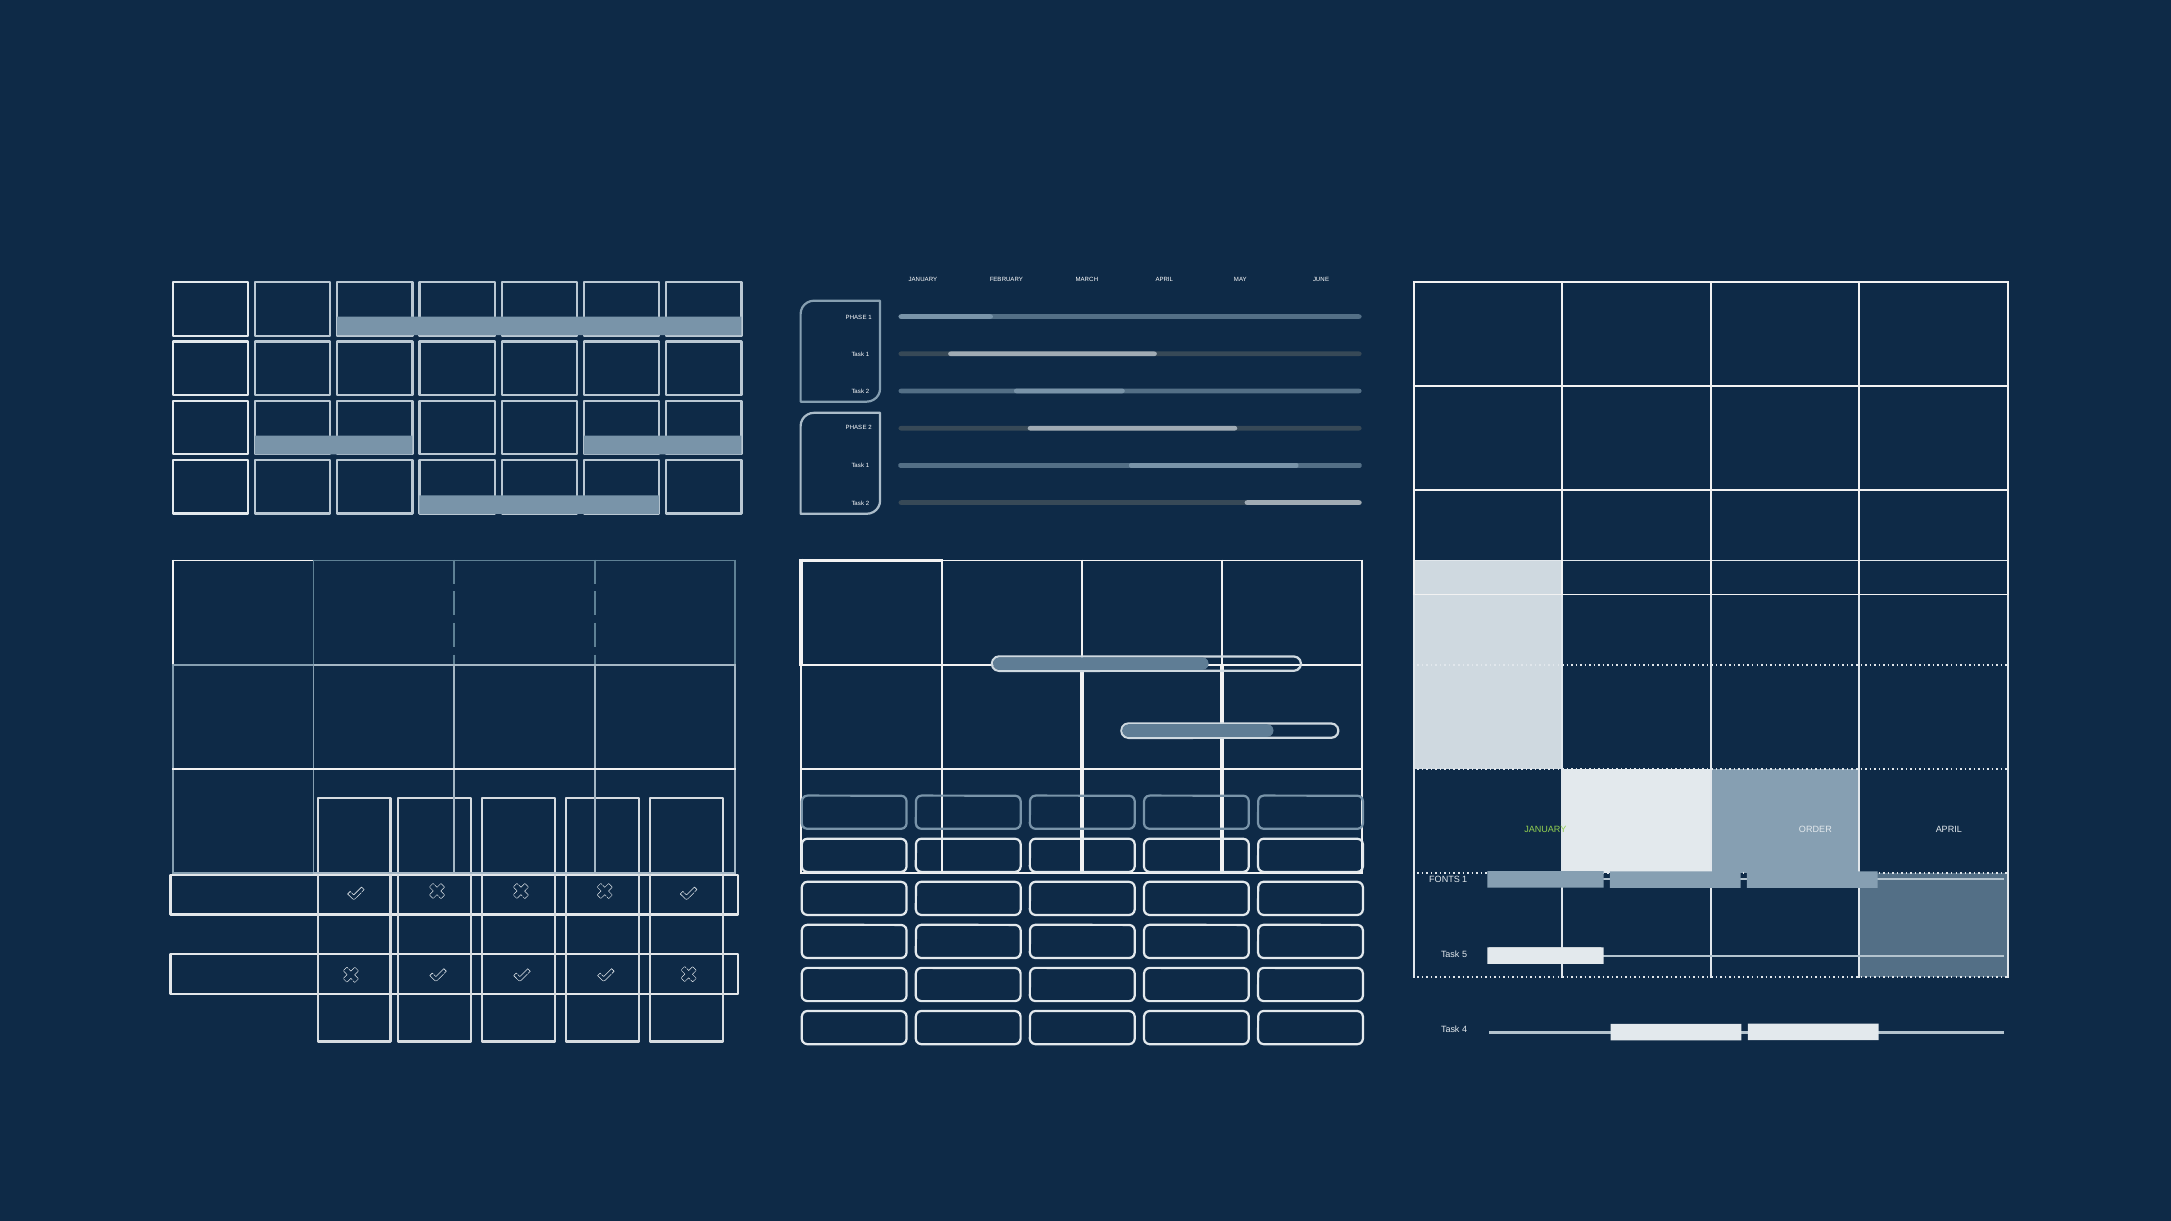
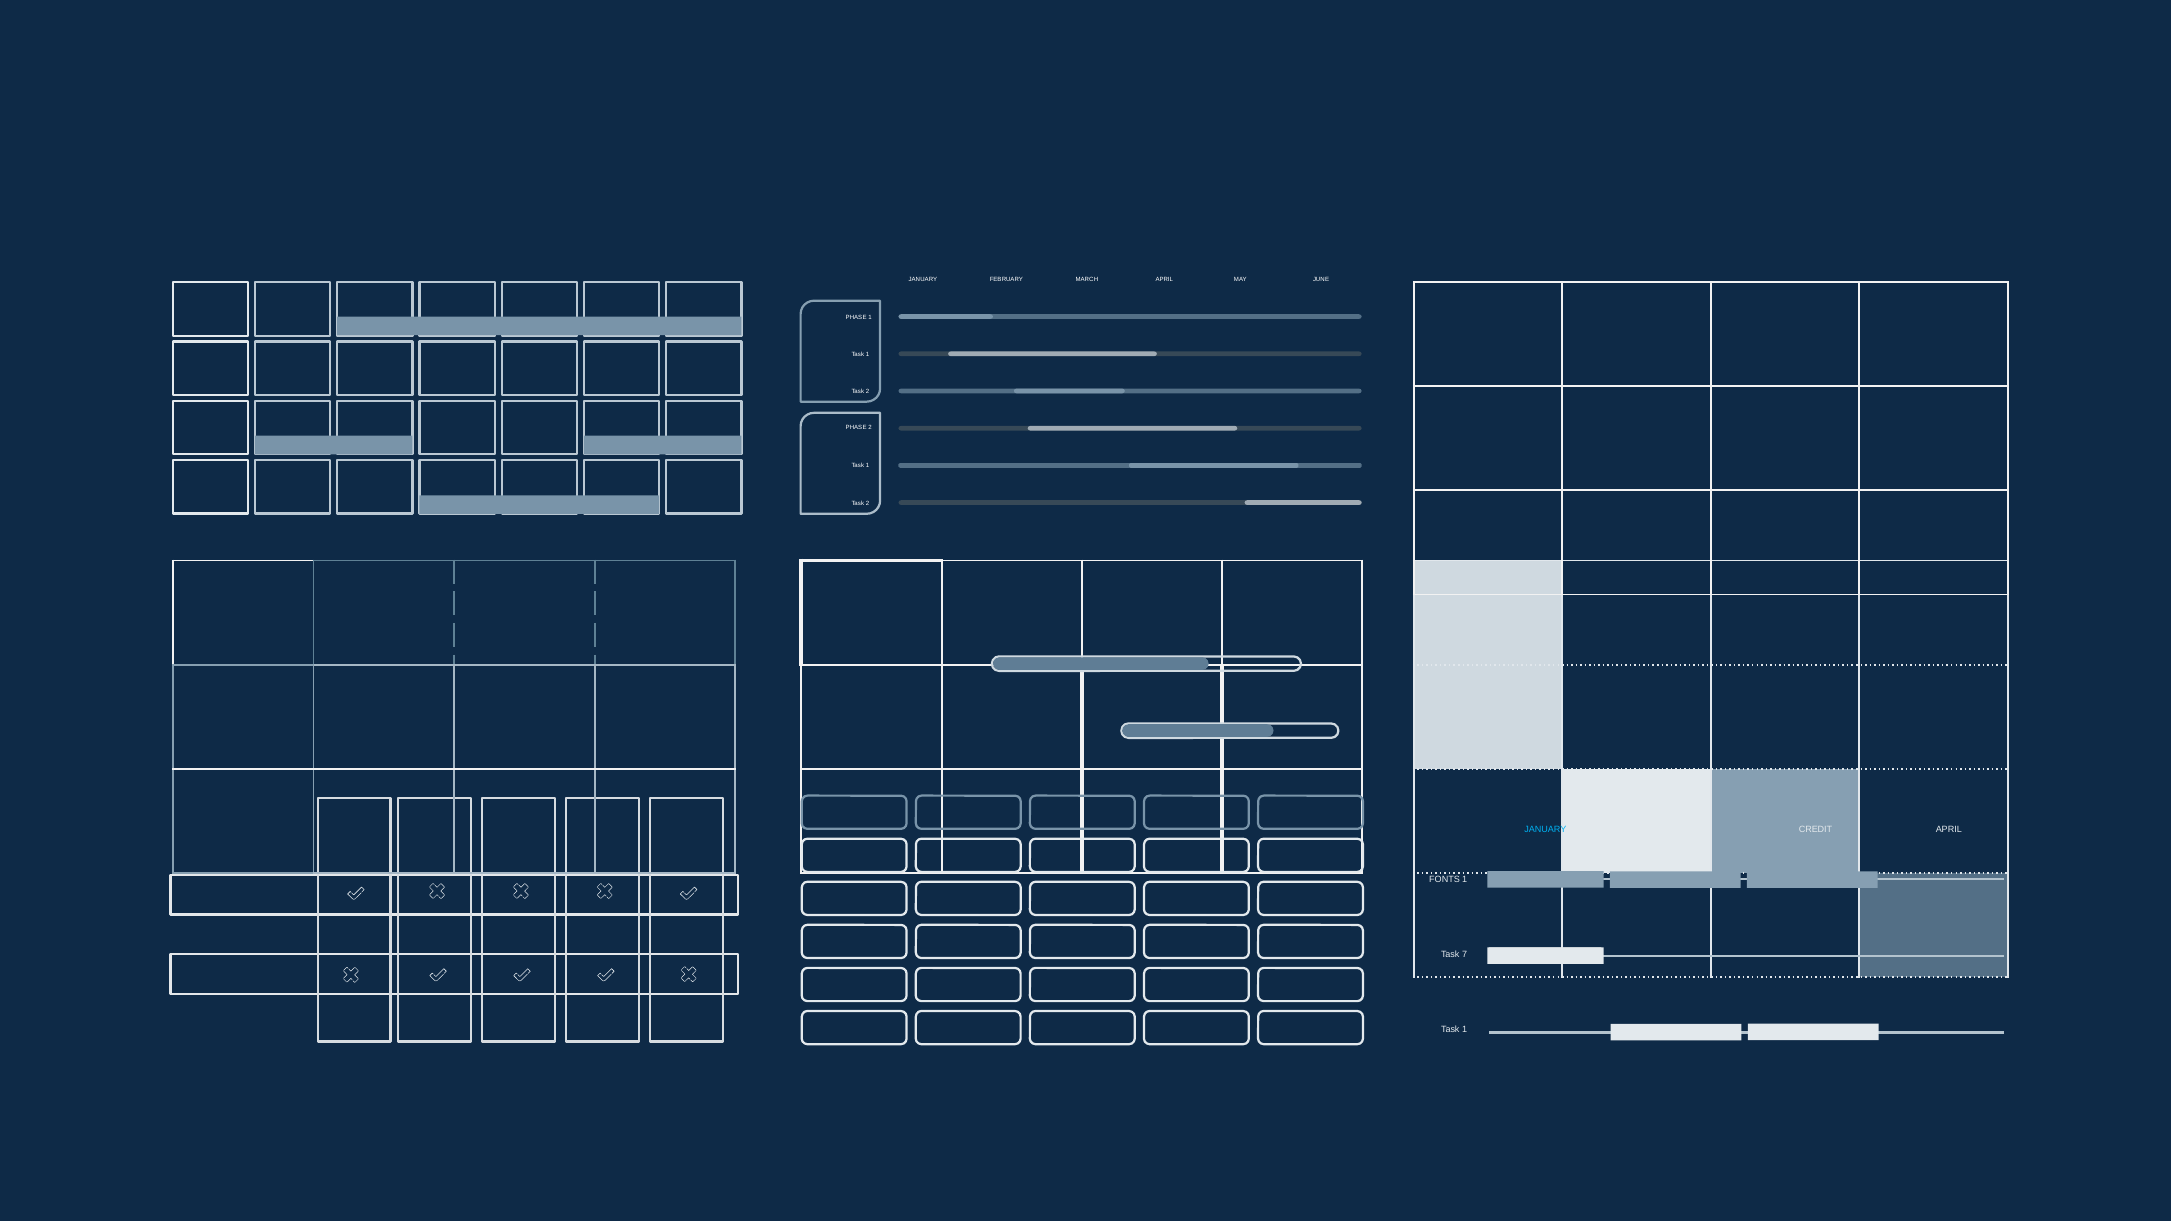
JANUARY at (1545, 830) colour: light green -> light blue
ORDER: ORDER -> CREDIT
5: 5 -> 7
4 at (1465, 1030): 4 -> 1
